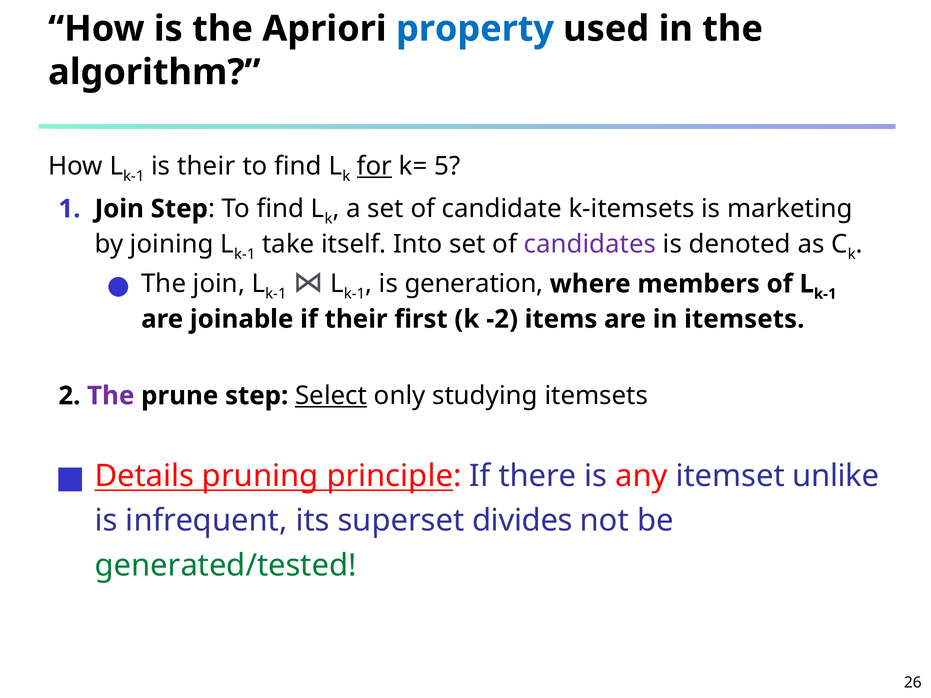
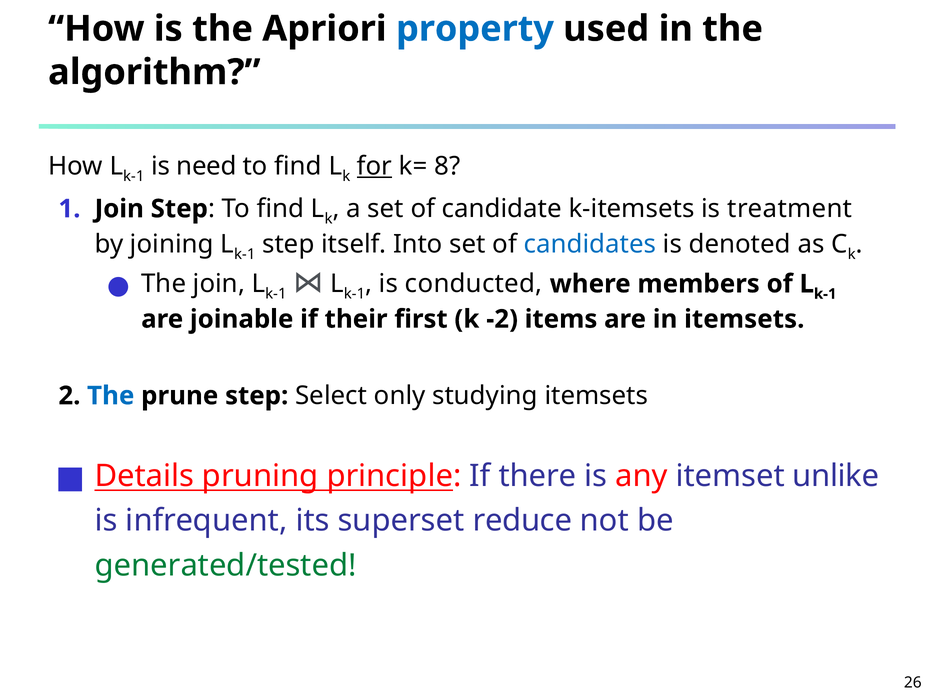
is their: their -> need
5: 5 -> 8
marketing: marketing -> treatment
take at (288, 244): take -> step
candidates colour: purple -> blue
generation: generation -> conducted
The at (111, 396) colour: purple -> blue
Select underline: present -> none
divides: divides -> reduce
